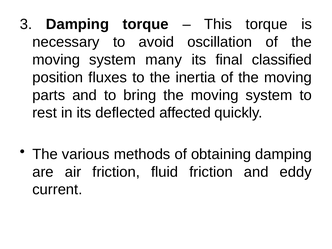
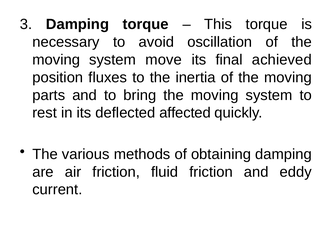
many: many -> move
classified: classified -> achieved
